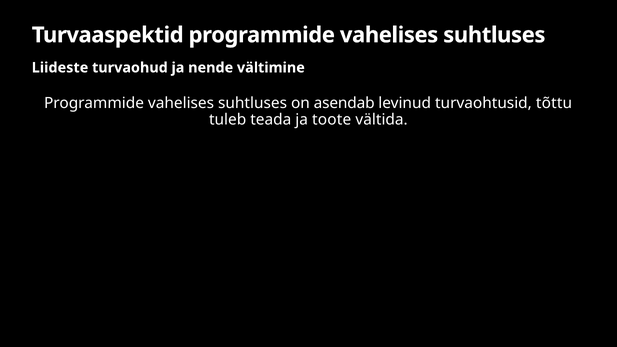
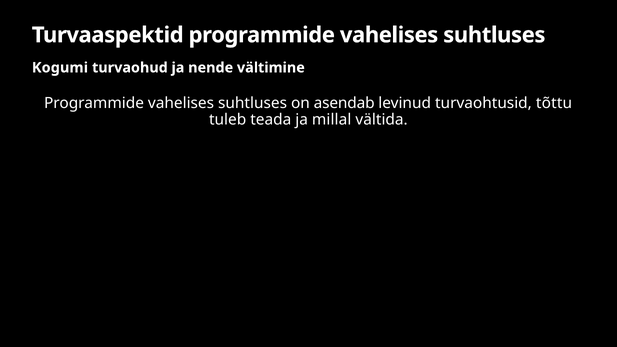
Liideste: Liideste -> Kogumi
toote: toote -> millal
